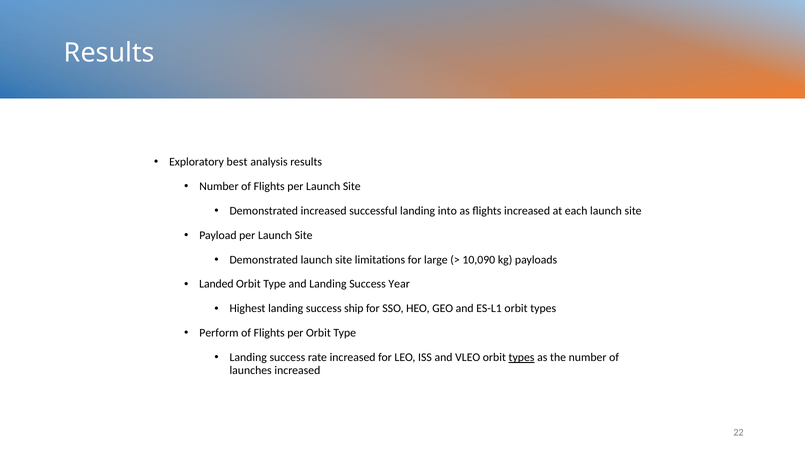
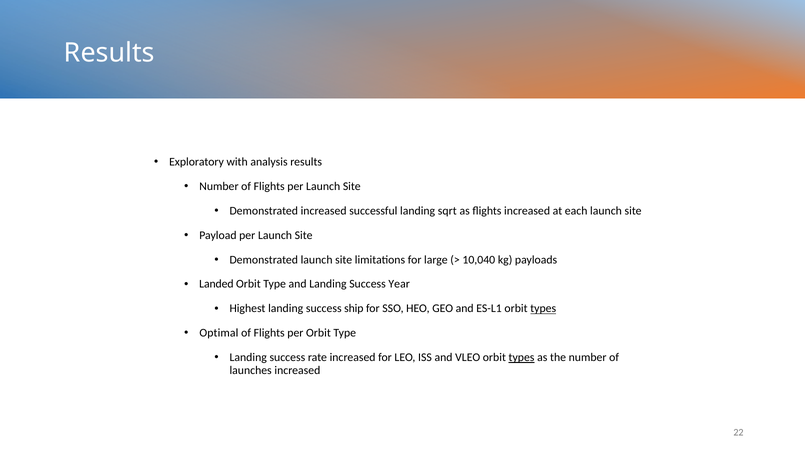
best: best -> with
into: into -> sqrt
10,090: 10,090 -> 10,040
types at (543, 308) underline: none -> present
Perform: Perform -> Optimal
